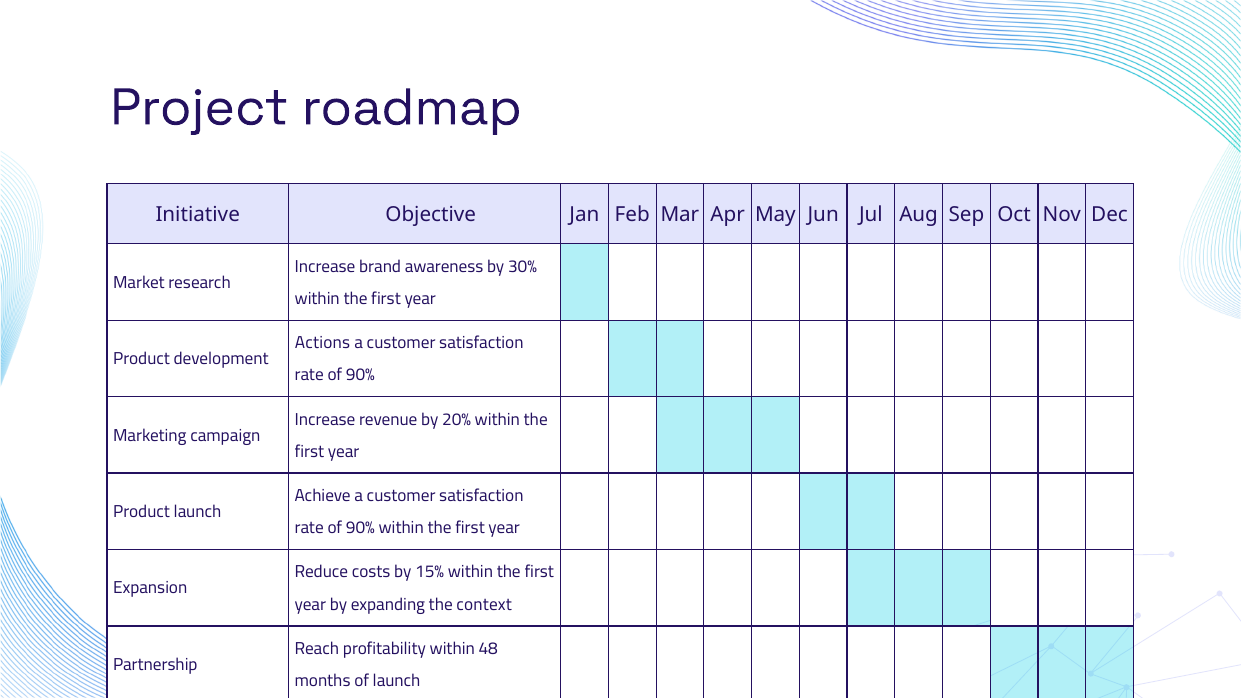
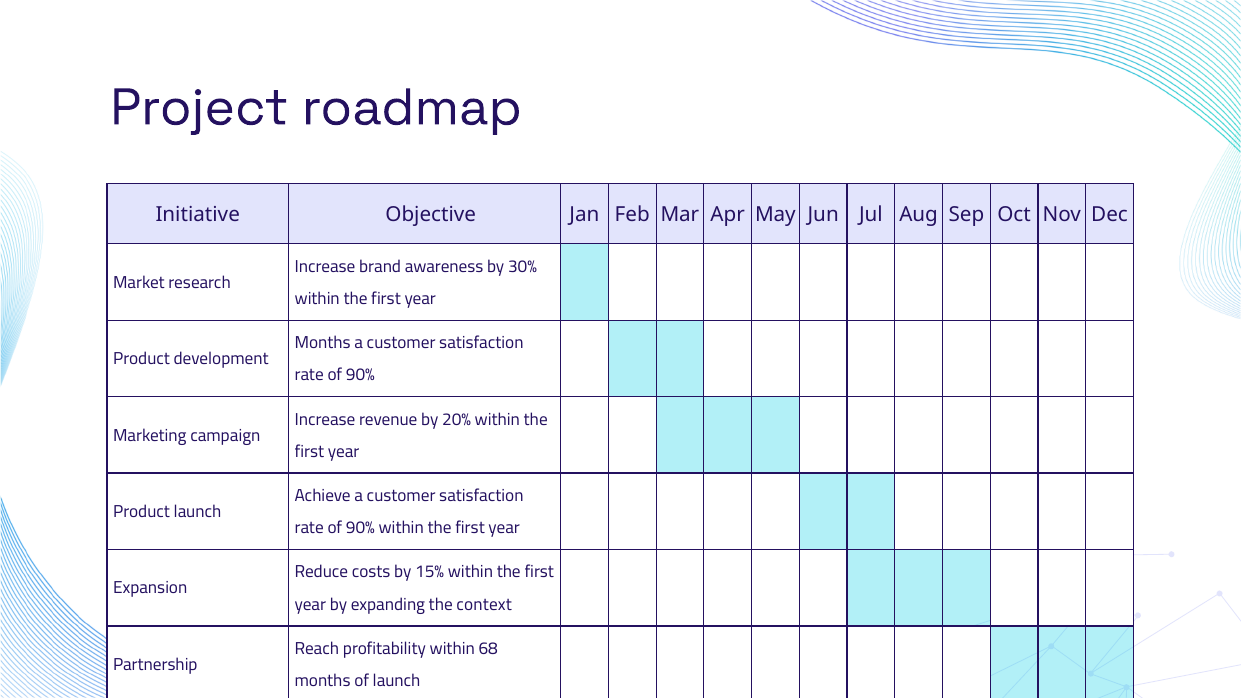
Actions at (323, 343): Actions -> Months
48: 48 -> 68
